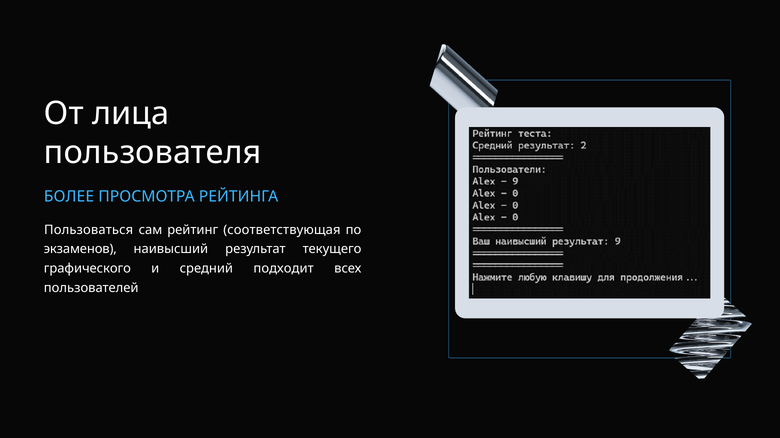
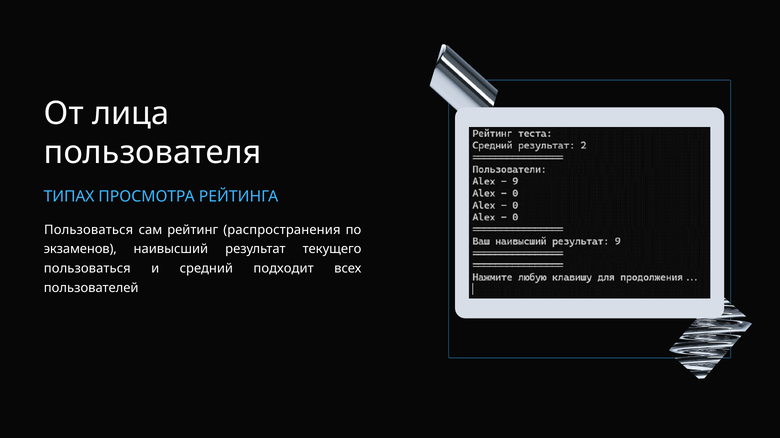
БОЛЕЕ: БОЛЕЕ -> ТИПАХ
соответствующая: соответствующая -> распространения
графического at (87, 269): графического -> пользоваться
